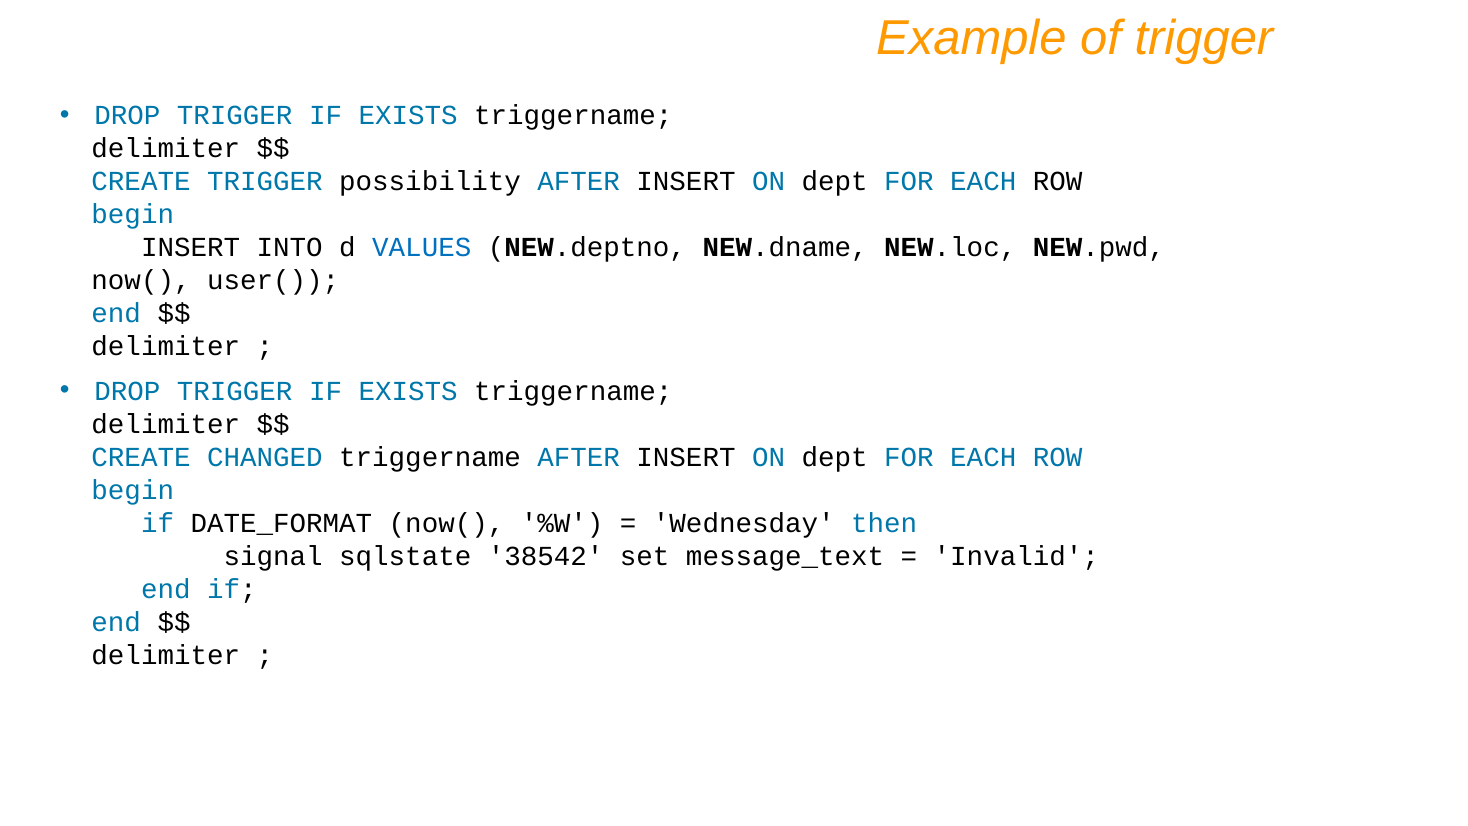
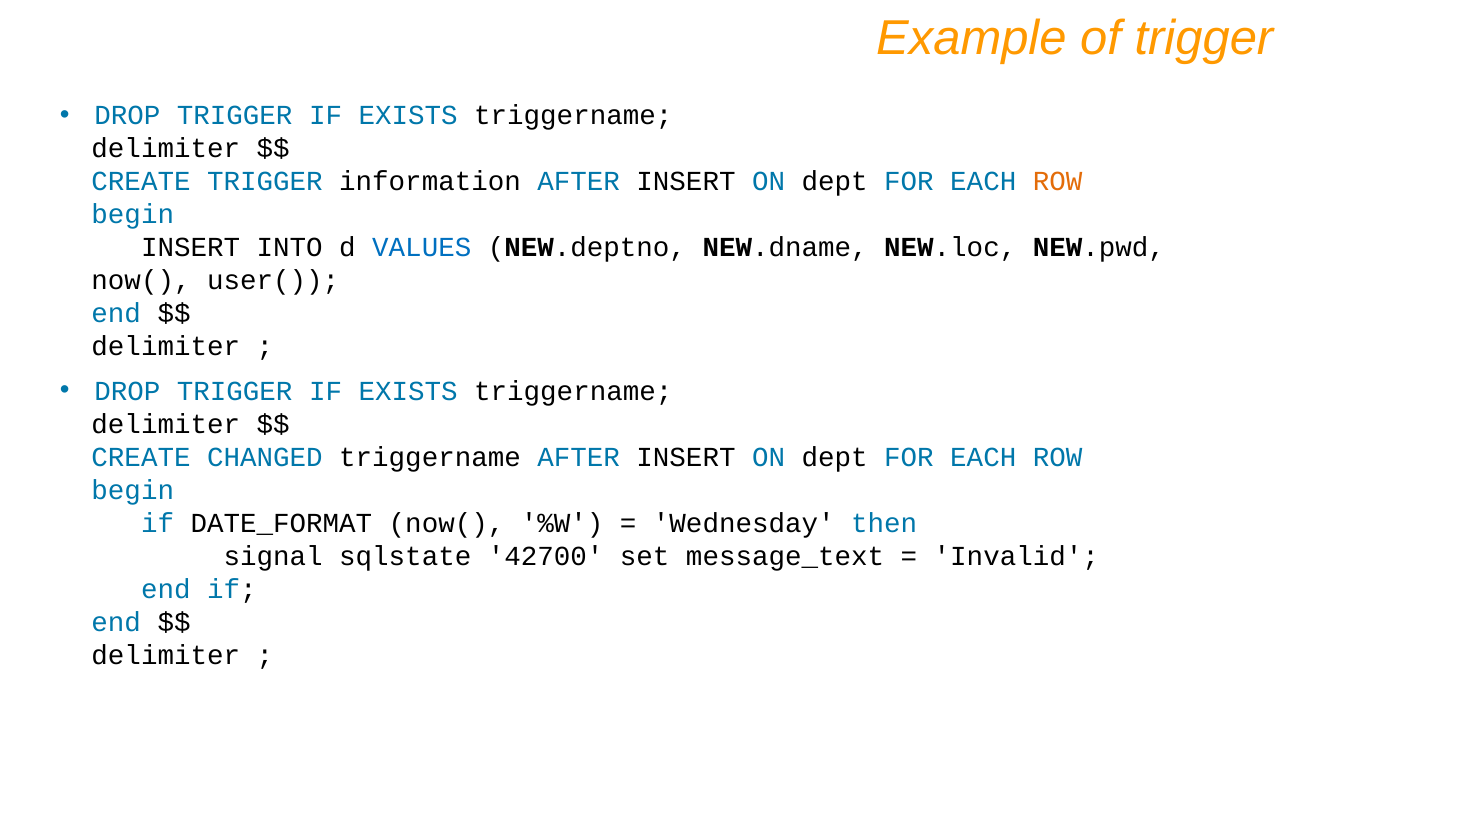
possibility: possibility -> information
ROW at (1058, 182) colour: black -> orange
38542: 38542 -> 42700
